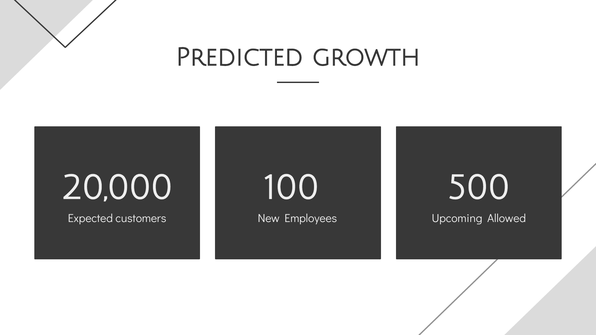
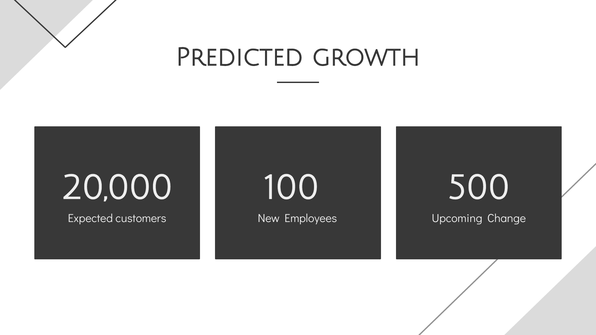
Allowed: Allowed -> Change
